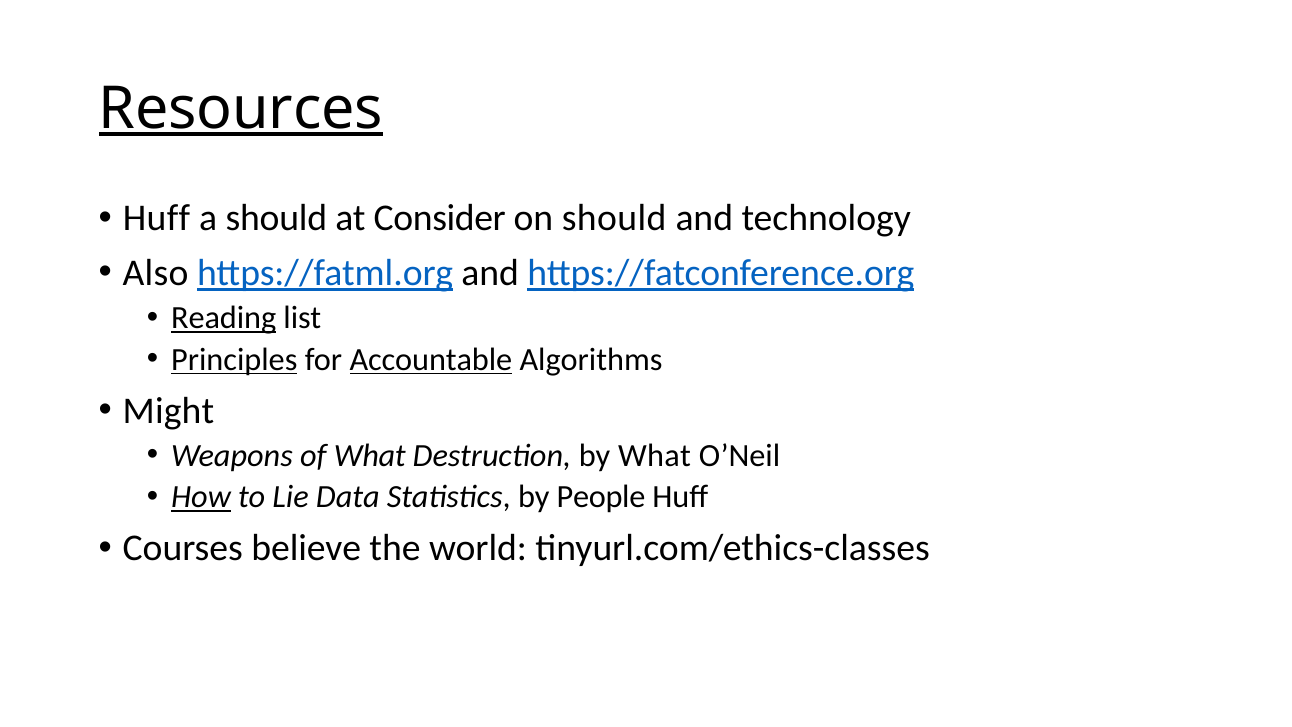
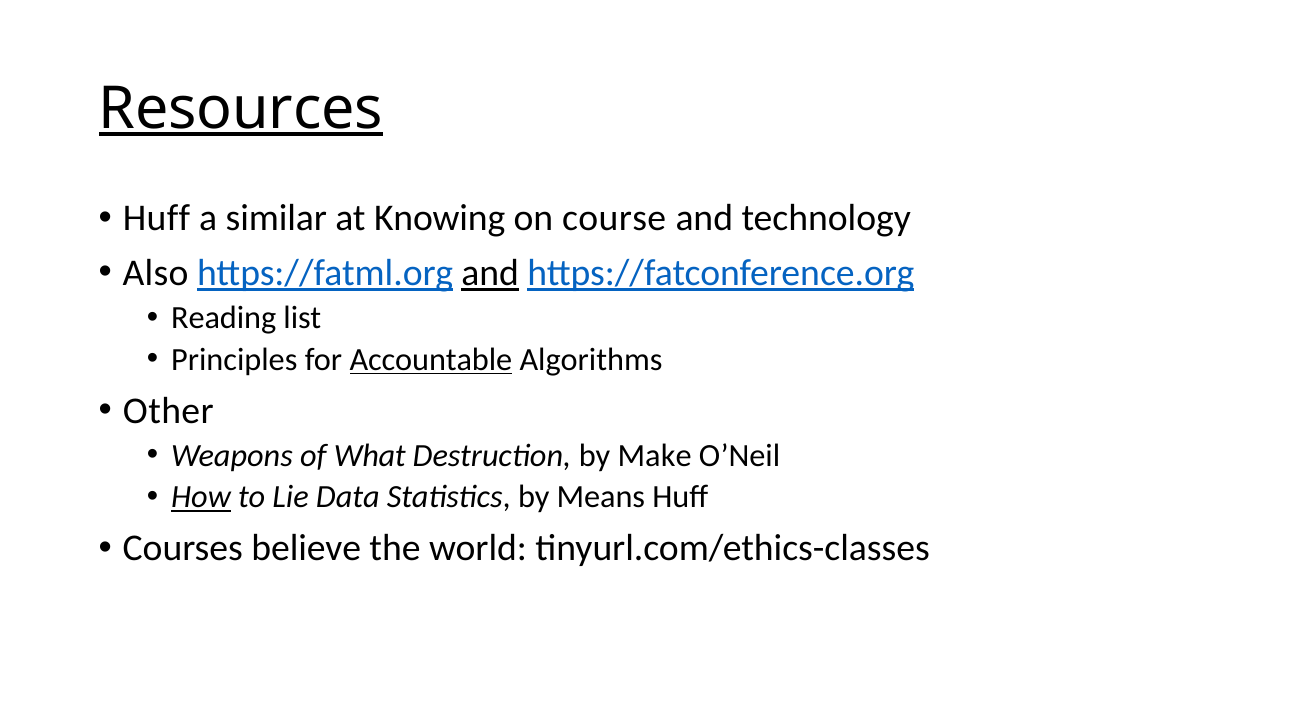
a should: should -> similar
Consider: Consider -> Knowing
on should: should -> course
and at (490, 273) underline: none -> present
Reading underline: present -> none
Principles underline: present -> none
Might: Might -> Other
by What: What -> Make
People: People -> Means
